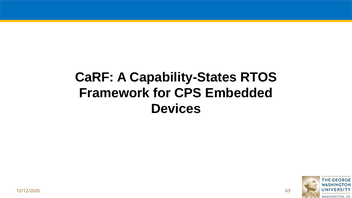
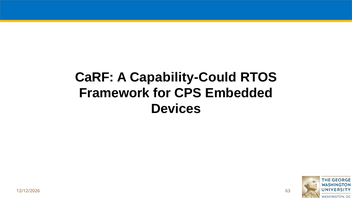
Capability-States: Capability-States -> Capability-Could
